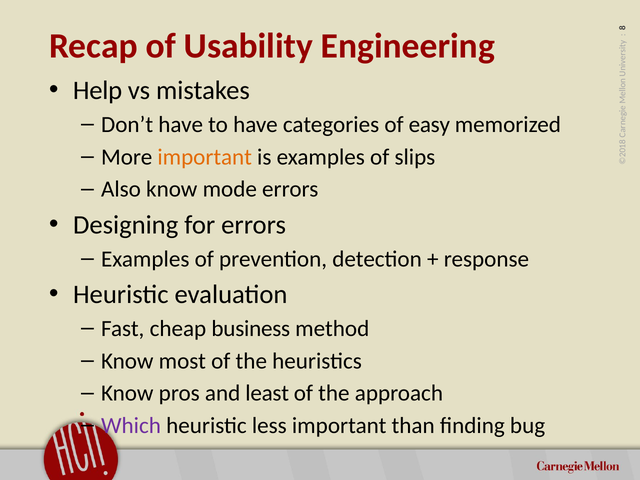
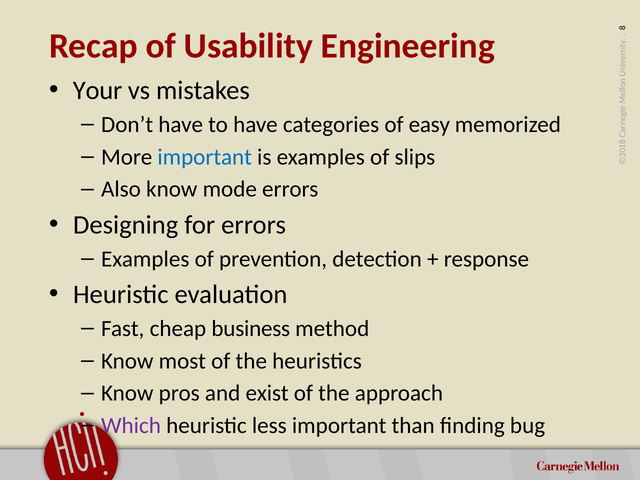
Help: Help -> Your
important at (205, 157) colour: orange -> blue
least: least -> exist
